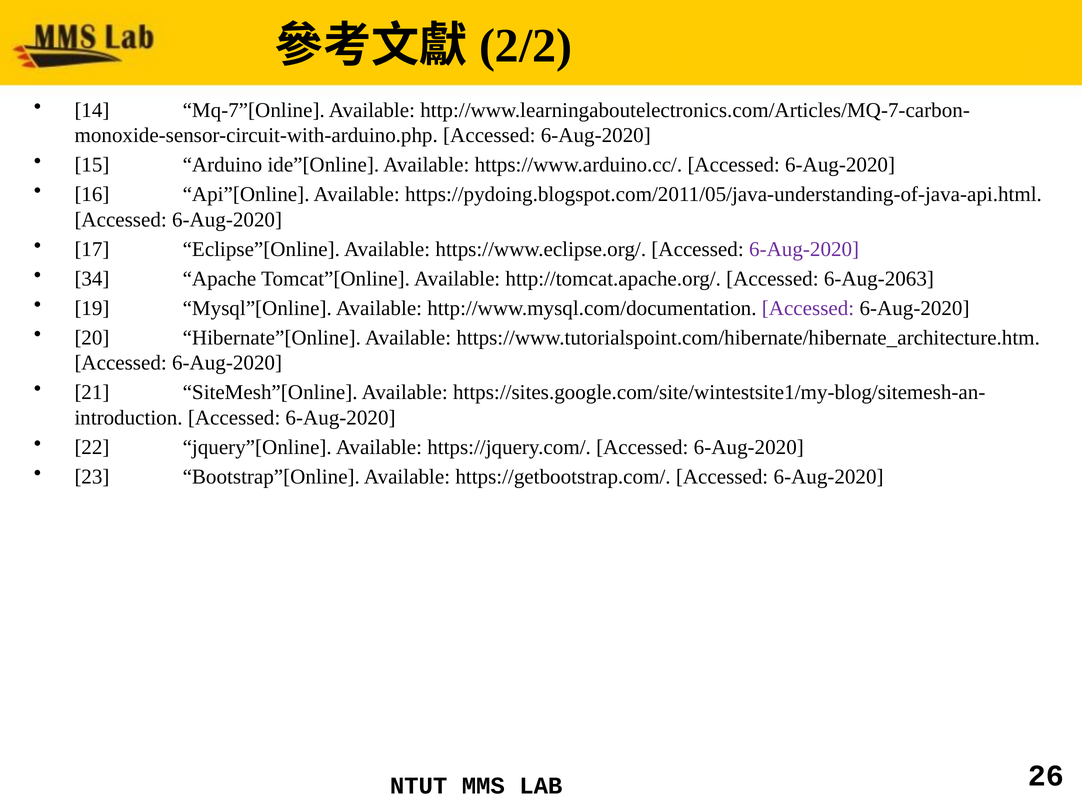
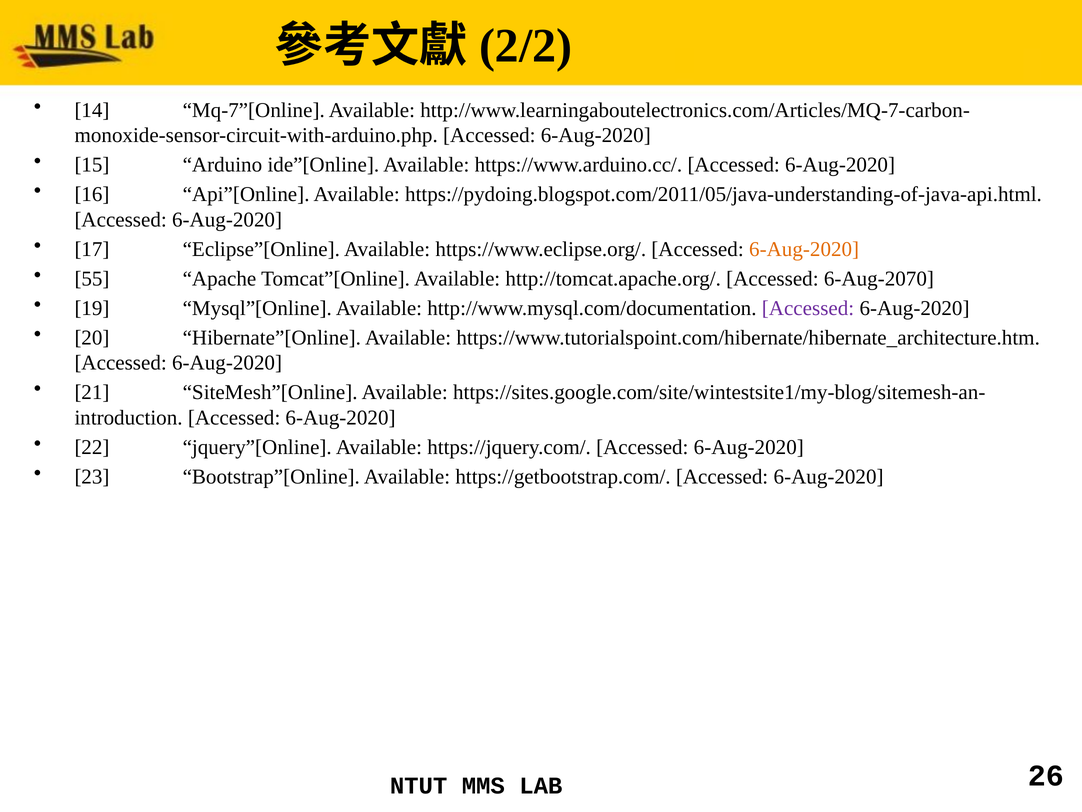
6-Aug-2020 at (804, 249) colour: purple -> orange
34: 34 -> 55
6-Aug-2063: 6-Aug-2063 -> 6-Aug-2070
